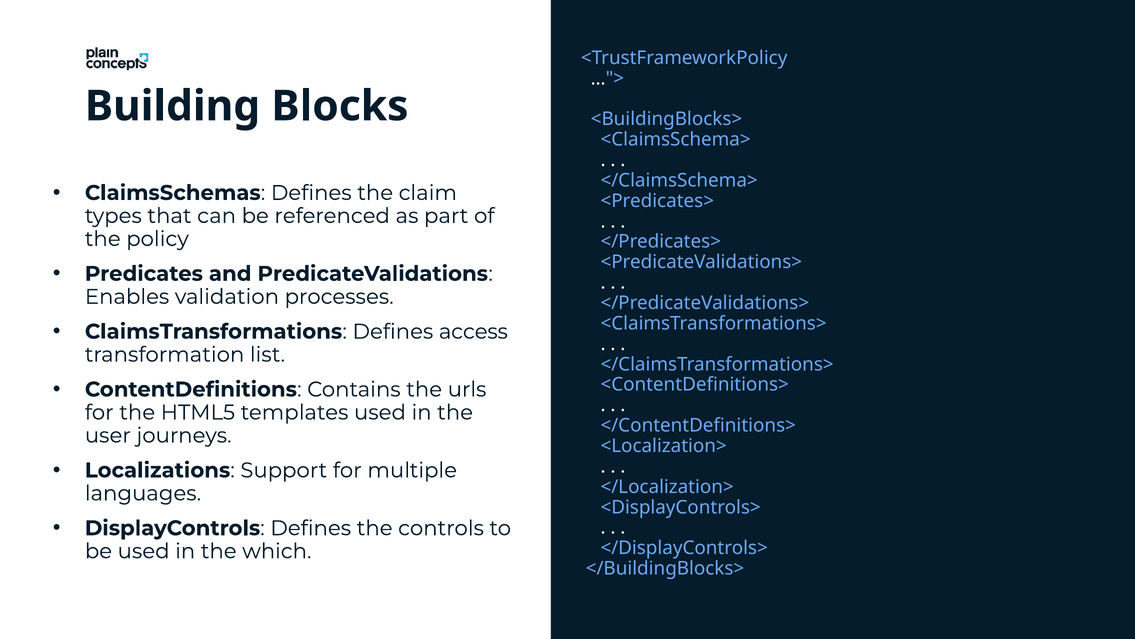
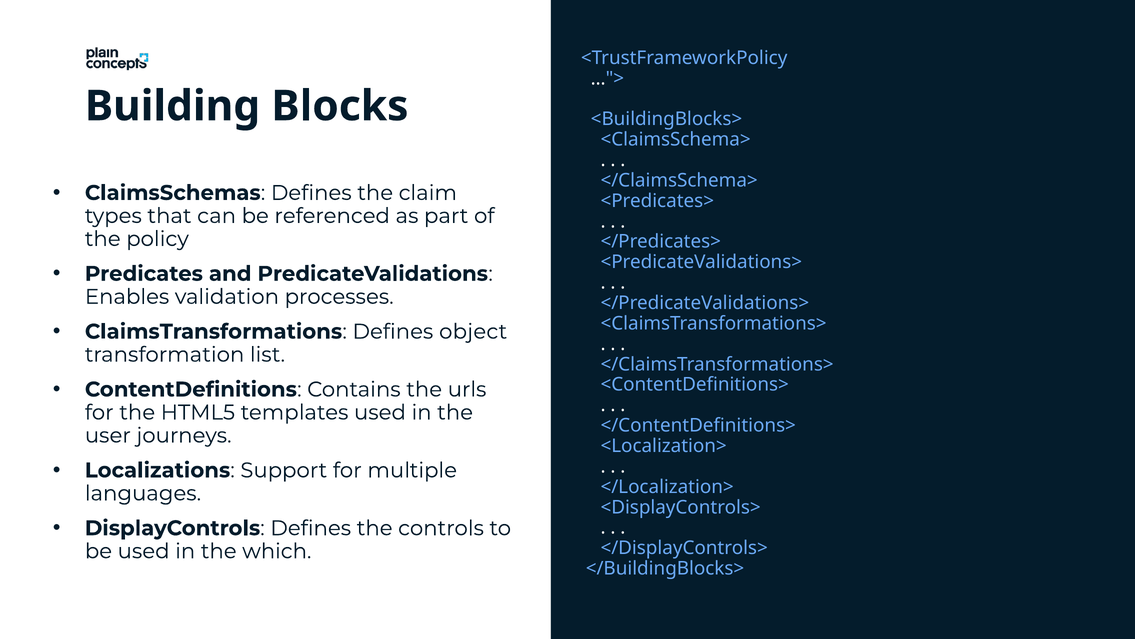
access: access -> object
